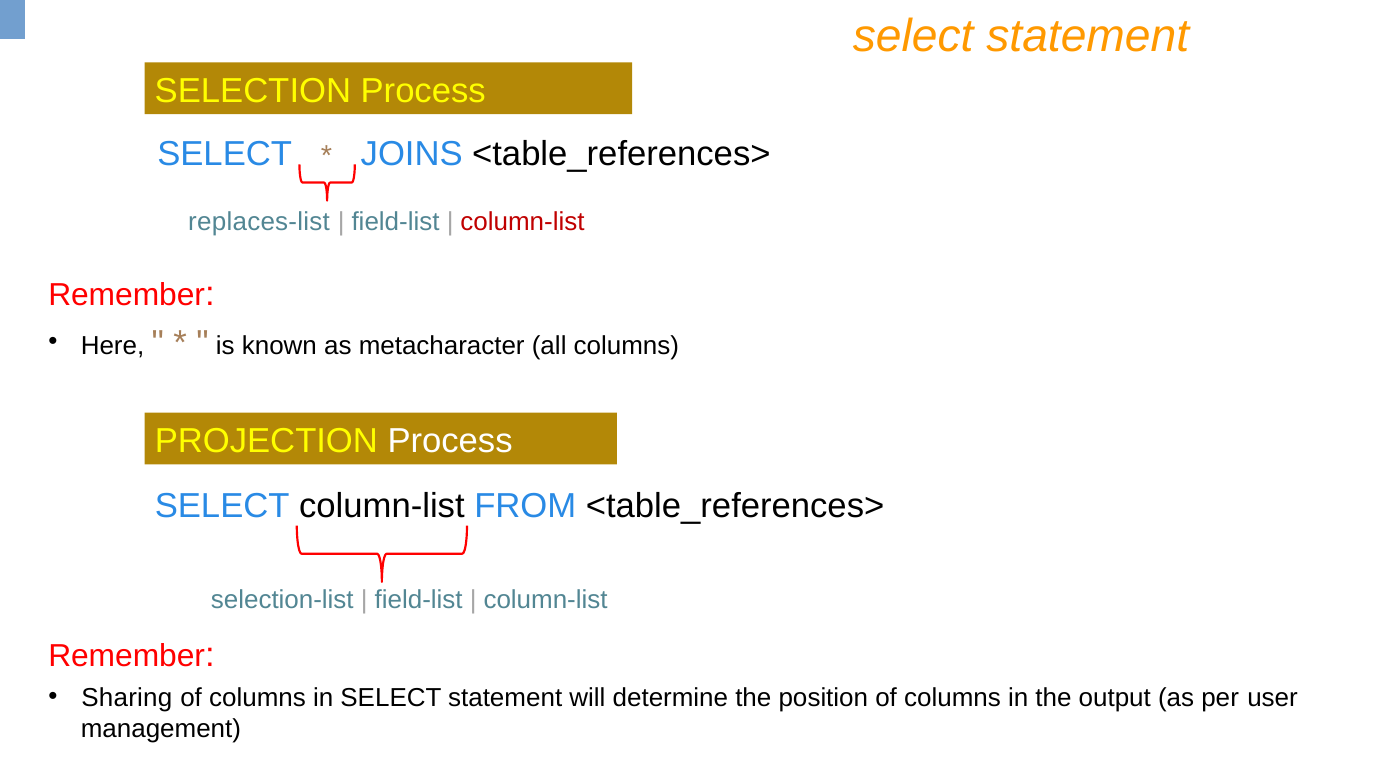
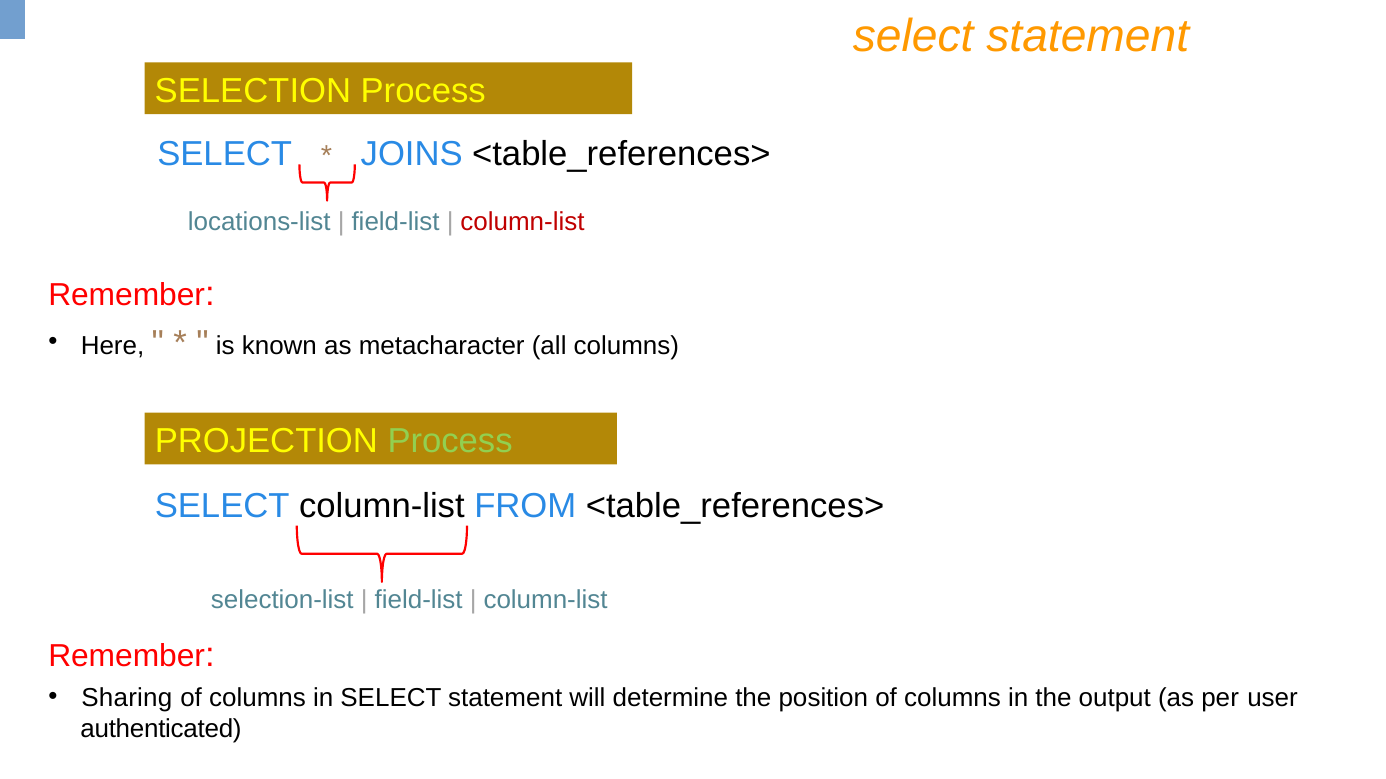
replaces-list: replaces-list -> locations-list
Process at (450, 441) colour: white -> light green
management: management -> authenticated
